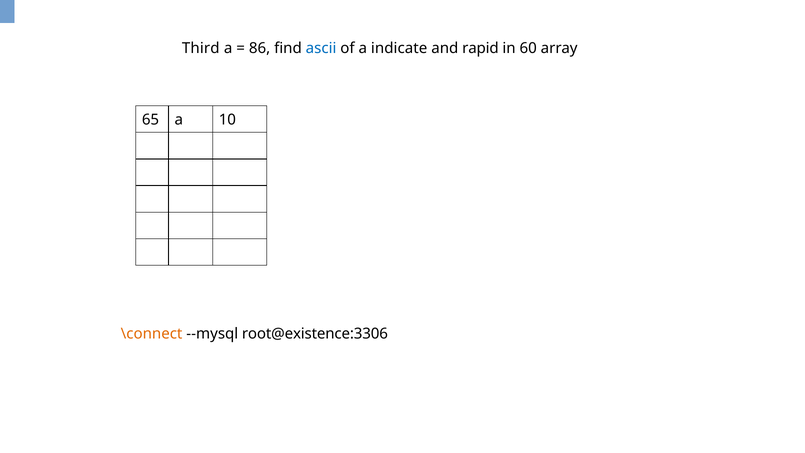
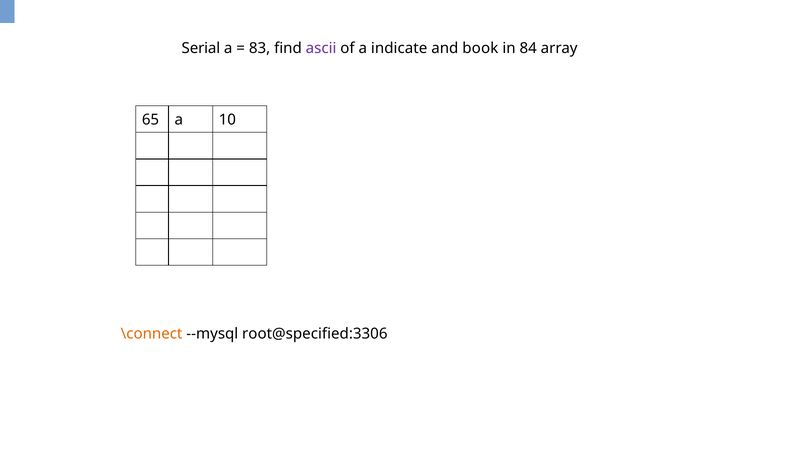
Third: Third -> Serial
86: 86 -> 83
ascii colour: blue -> purple
rapid: rapid -> book
60: 60 -> 84
root@existence:3306: root@existence:3306 -> root@specified:3306
